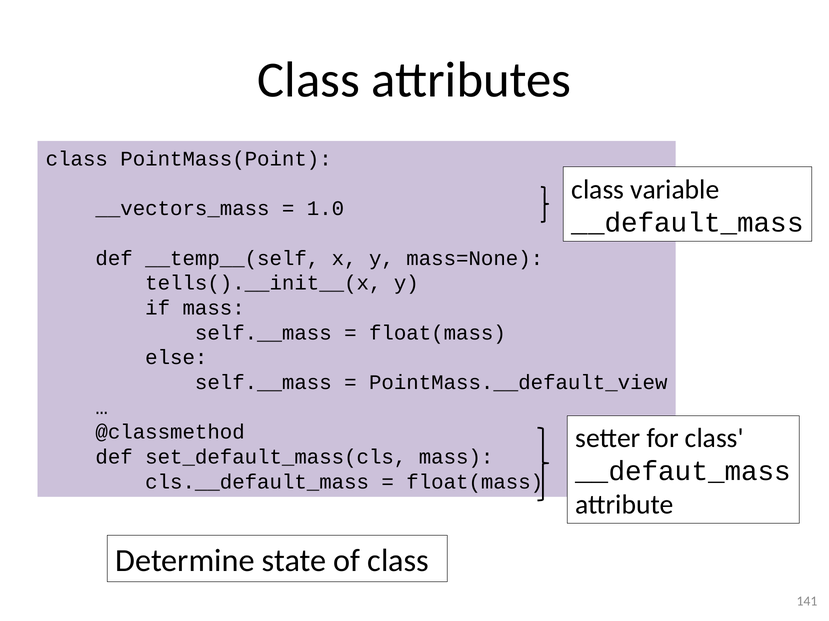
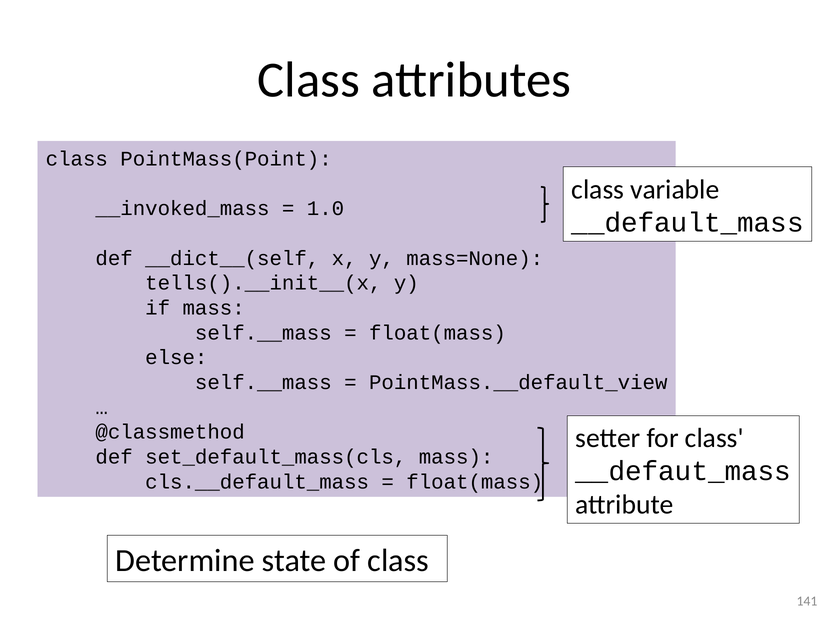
__vectors_mass: __vectors_mass -> __invoked_mass
__temp__(self: __temp__(self -> __dict__(self
